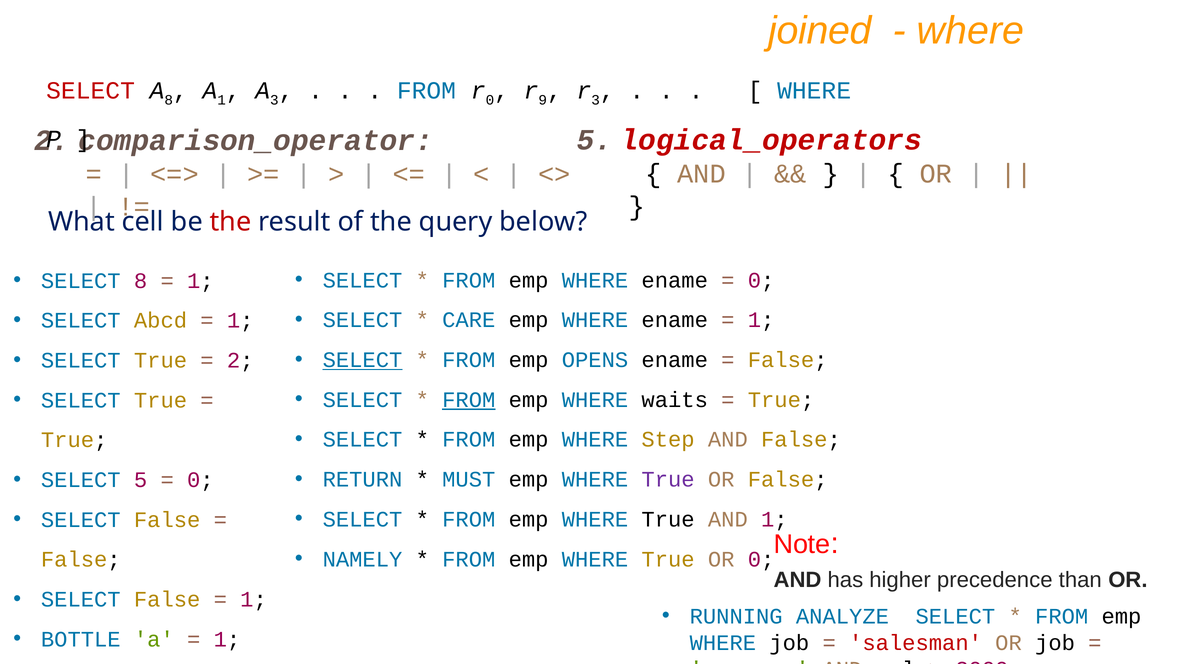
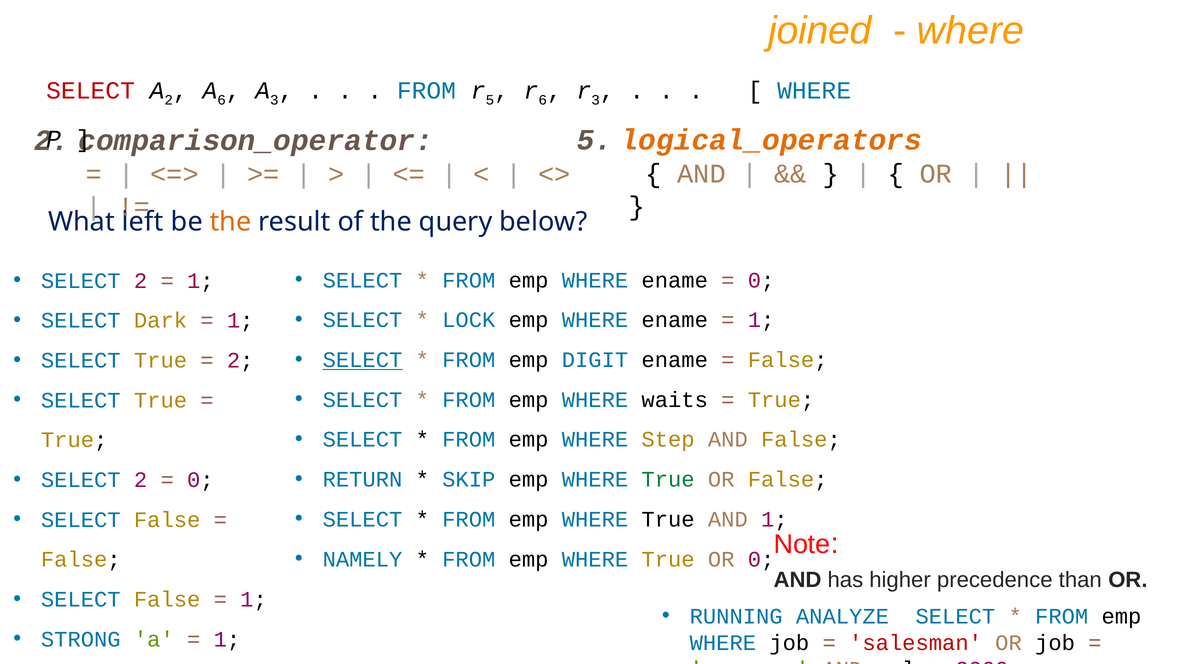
A 8: 8 -> 2
A 1: 1 -> 6
0 at (490, 100): 0 -> 5
9 at (543, 100): 9 -> 6
logical_operators colour: red -> orange
cell: cell -> left
the at (231, 222) colour: red -> orange
8 at (141, 281): 8 -> 2
CARE: CARE -> LOCK
Abcd: Abcd -> Dark
OPENS: OPENS -> DIGIT
FROM at (469, 400) underline: present -> none
MUST: MUST -> SKIP
True at (668, 480) colour: purple -> green
5 at (141, 480): 5 -> 2
BOTTLE: BOTTLE -> STRONG
